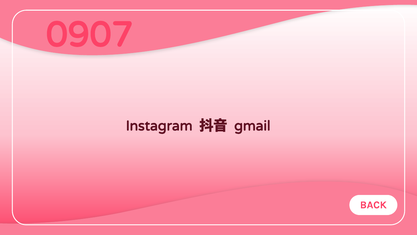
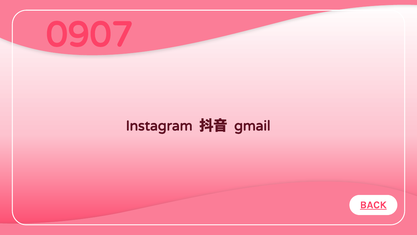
BACK underline: none -> present
